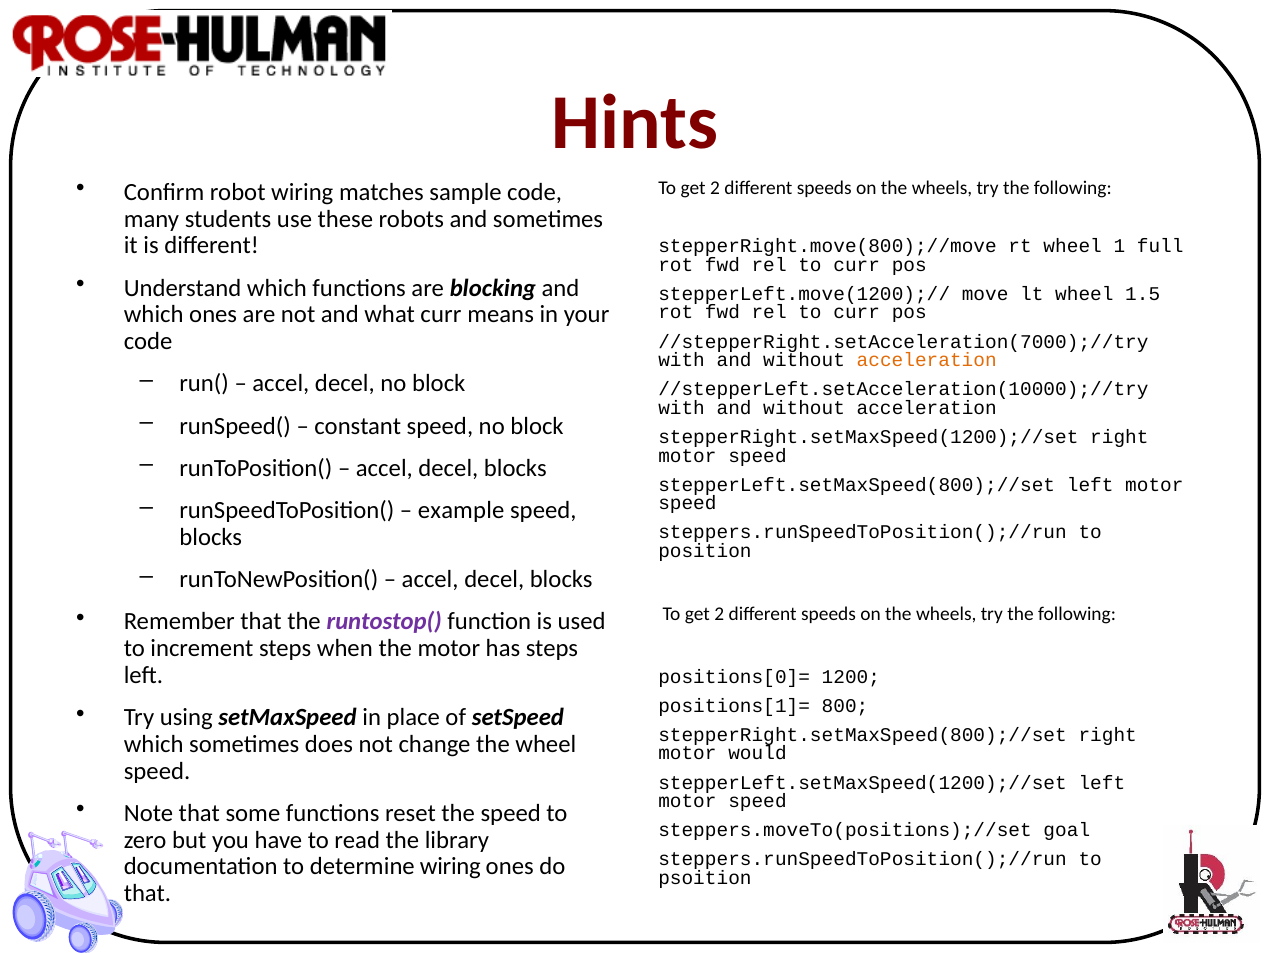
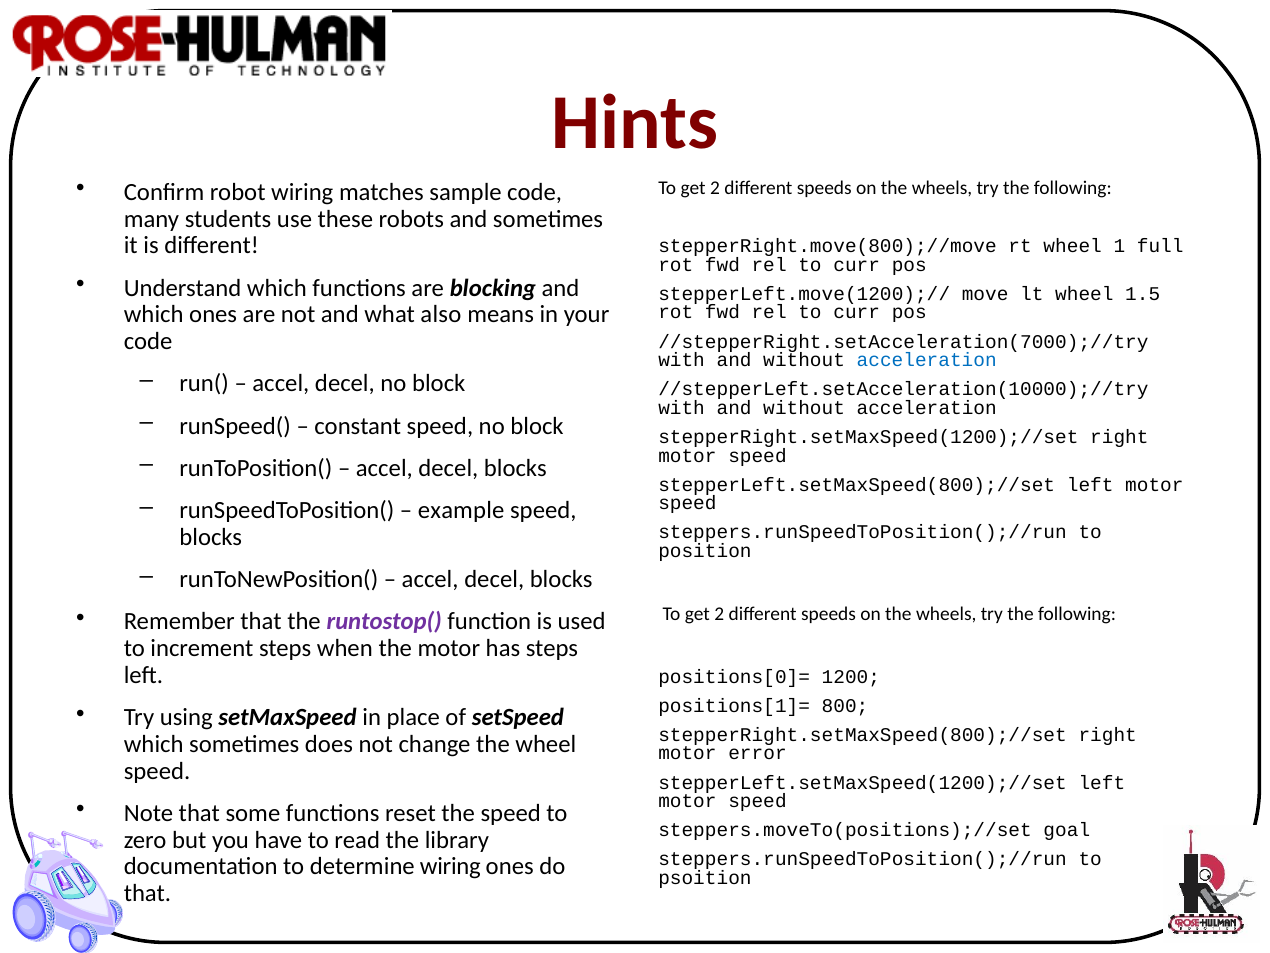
what curr: curr -> also
acceleration at (927, 360) colour: orange -> blue
would: would -> error
